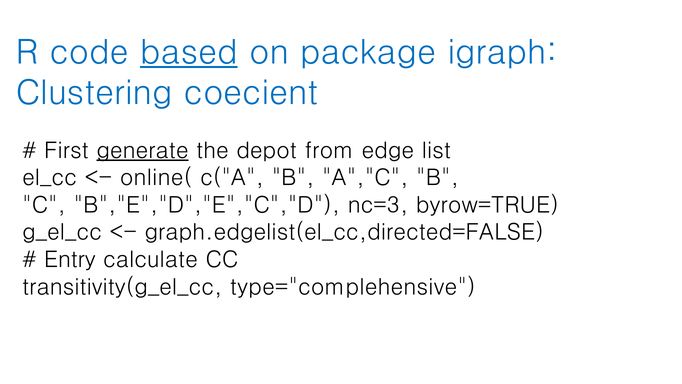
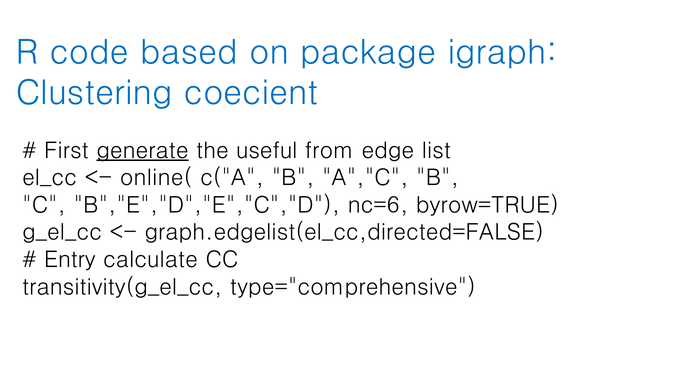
based underline: present -> none
depot: depot -> useful
nc=3: nc=3 -> nc=6
type="complehensive: type="complehensive -> type="comprehensive
